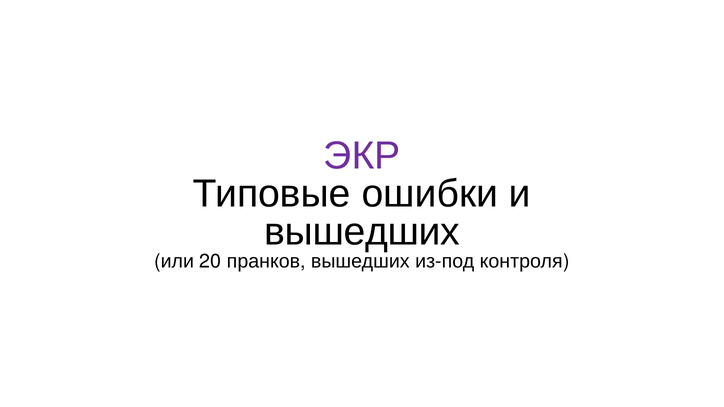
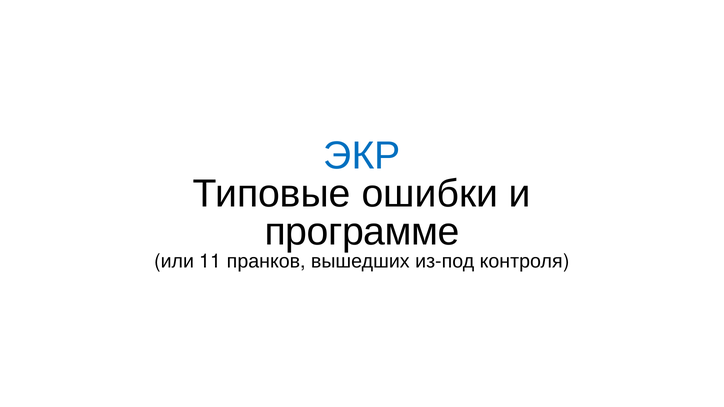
ЭКР colour: purple -> blue
вышедших at (362, 232): вышедших -> программе
20: 20 -> 11
